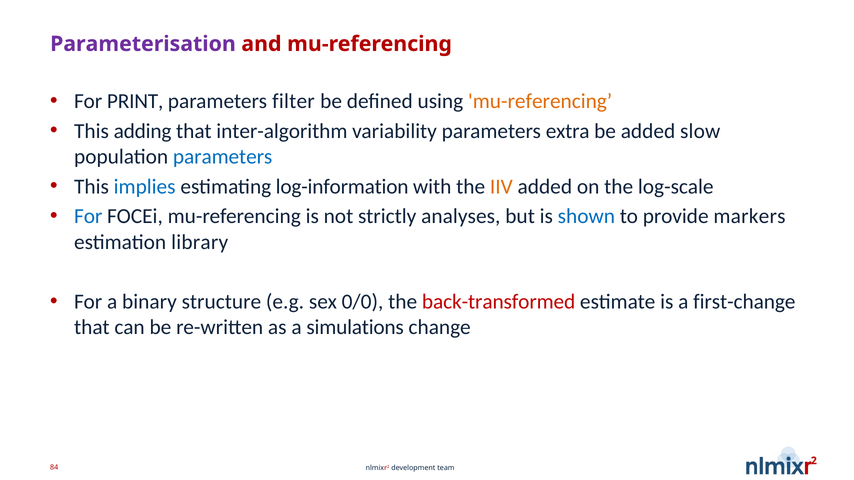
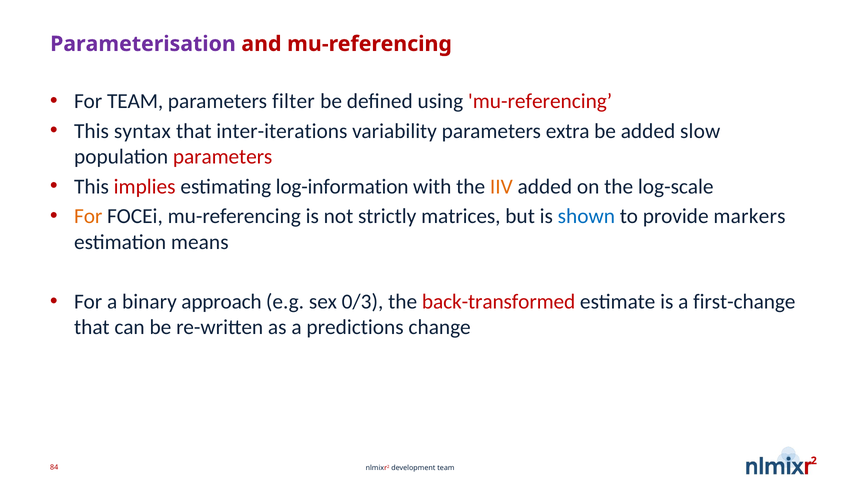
For PRINT: PRINT -> TEAM
mu-referencing at (540, 101) colour: orange -> red
adding: adding -> syntax
inter-algorithm: inter-algorithm -> inter-iterations
parameters at (223, 157) colour: blue -> red
implies colour: blue -> red
For at (88, 217) colour: blue -> orange
analyses: analyses -> matrices
library: library -> means
structure: structure -> approach
0/0: 0/0 -> 0/3
simulations: simulations -> predictions
